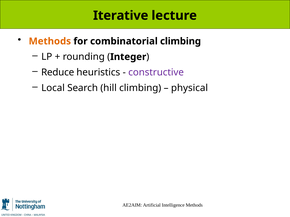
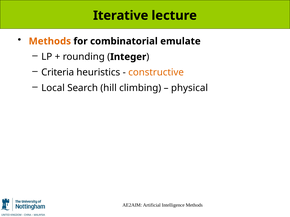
combinatorial climbing: climbing -> emulate
Reduce: Reduce -> Criteria
constructive colour: purple -> orange
